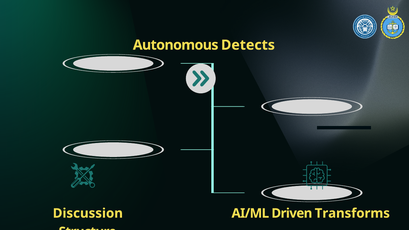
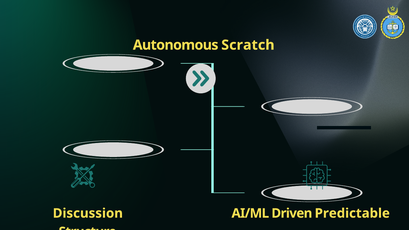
Detects: Detects -> Scratch
Transforms: Transforms -> Predictable
